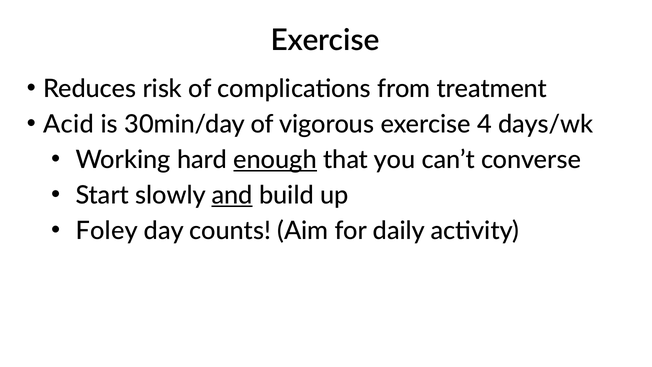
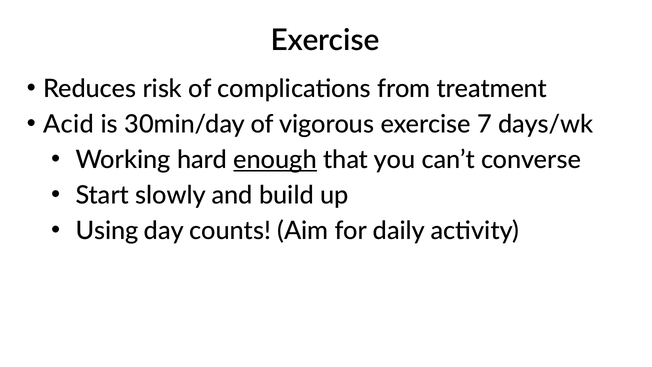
4: 4 -> 7
and underline: present -> none
Foley: Foley -> Using
